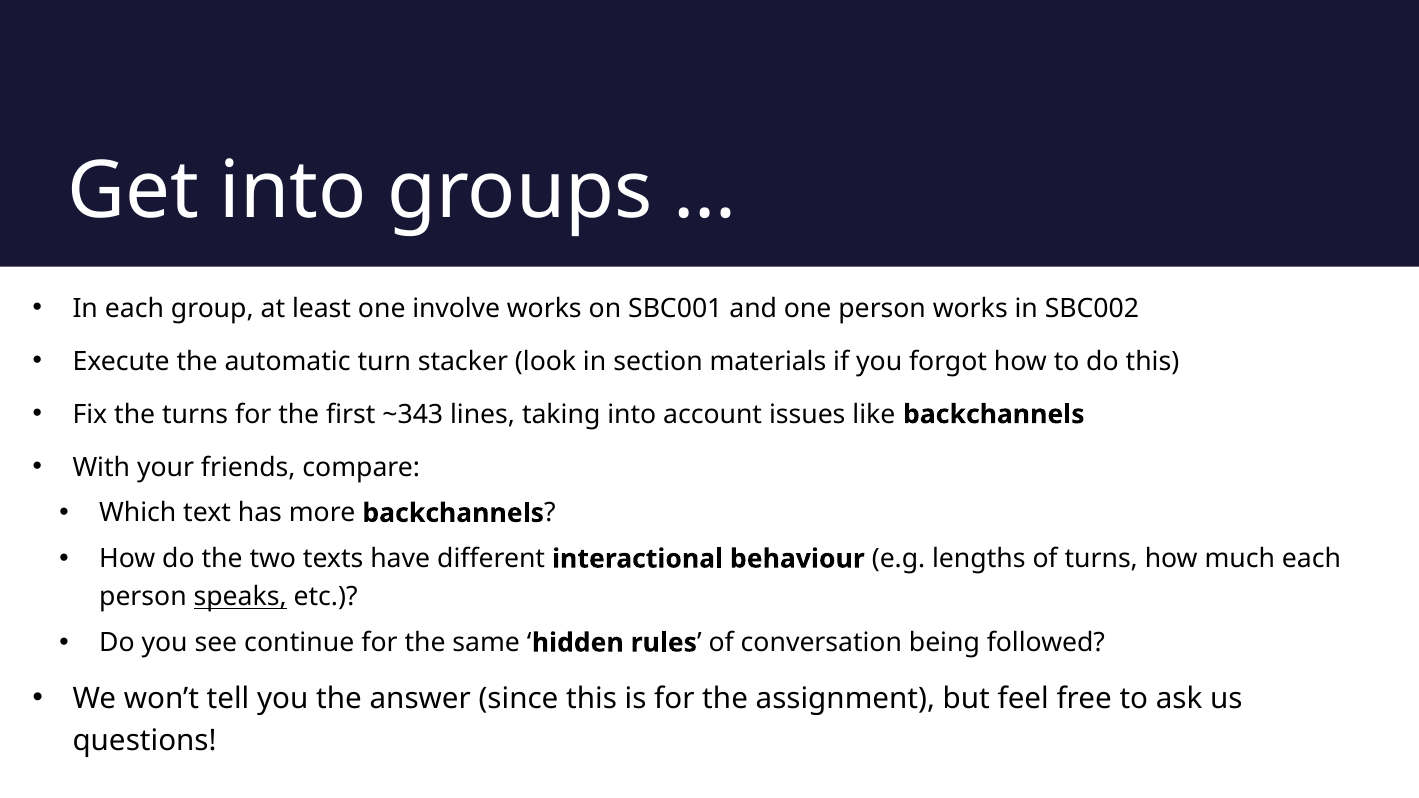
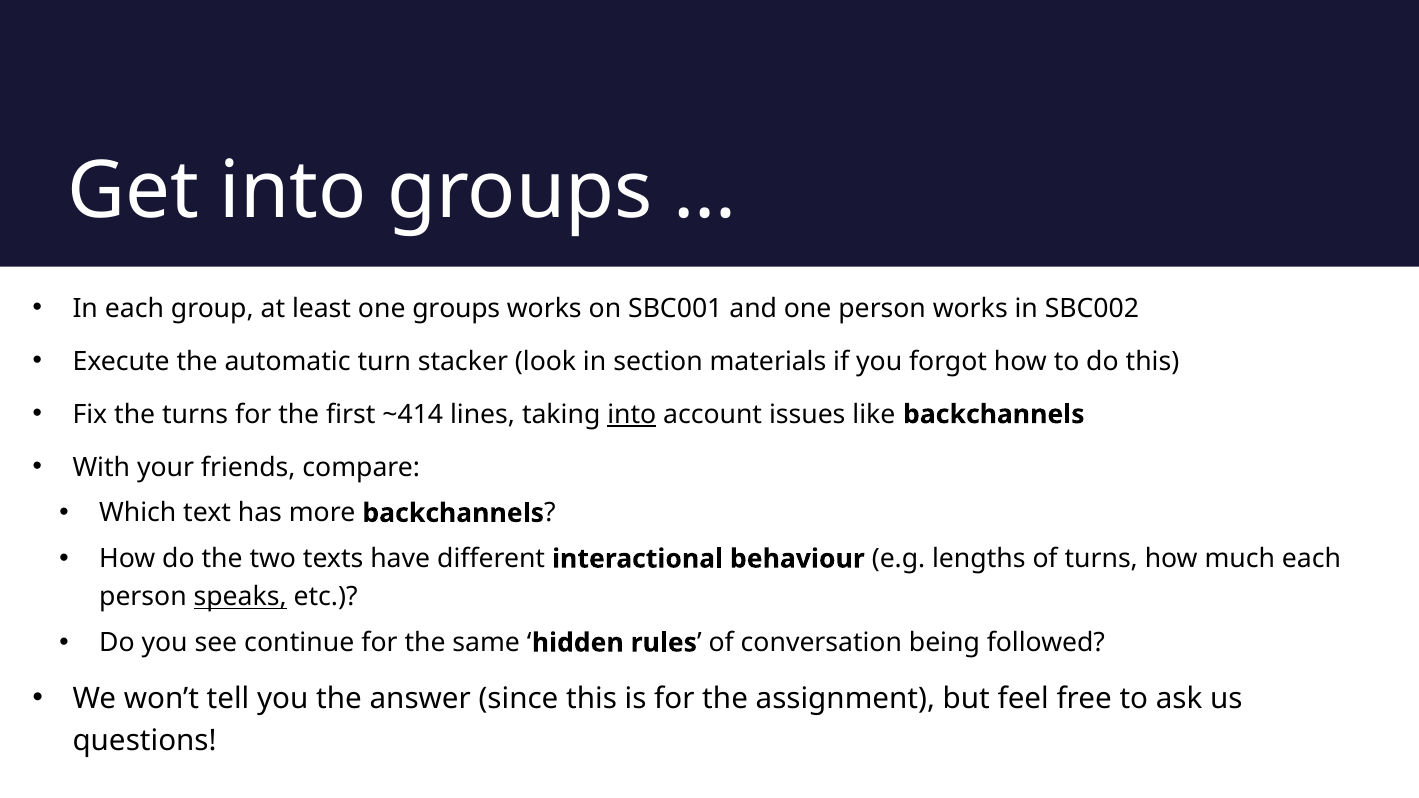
one involve: involve -> groups
~343: ~343 -> ~414
into at (632, 414) underline: none -> present
